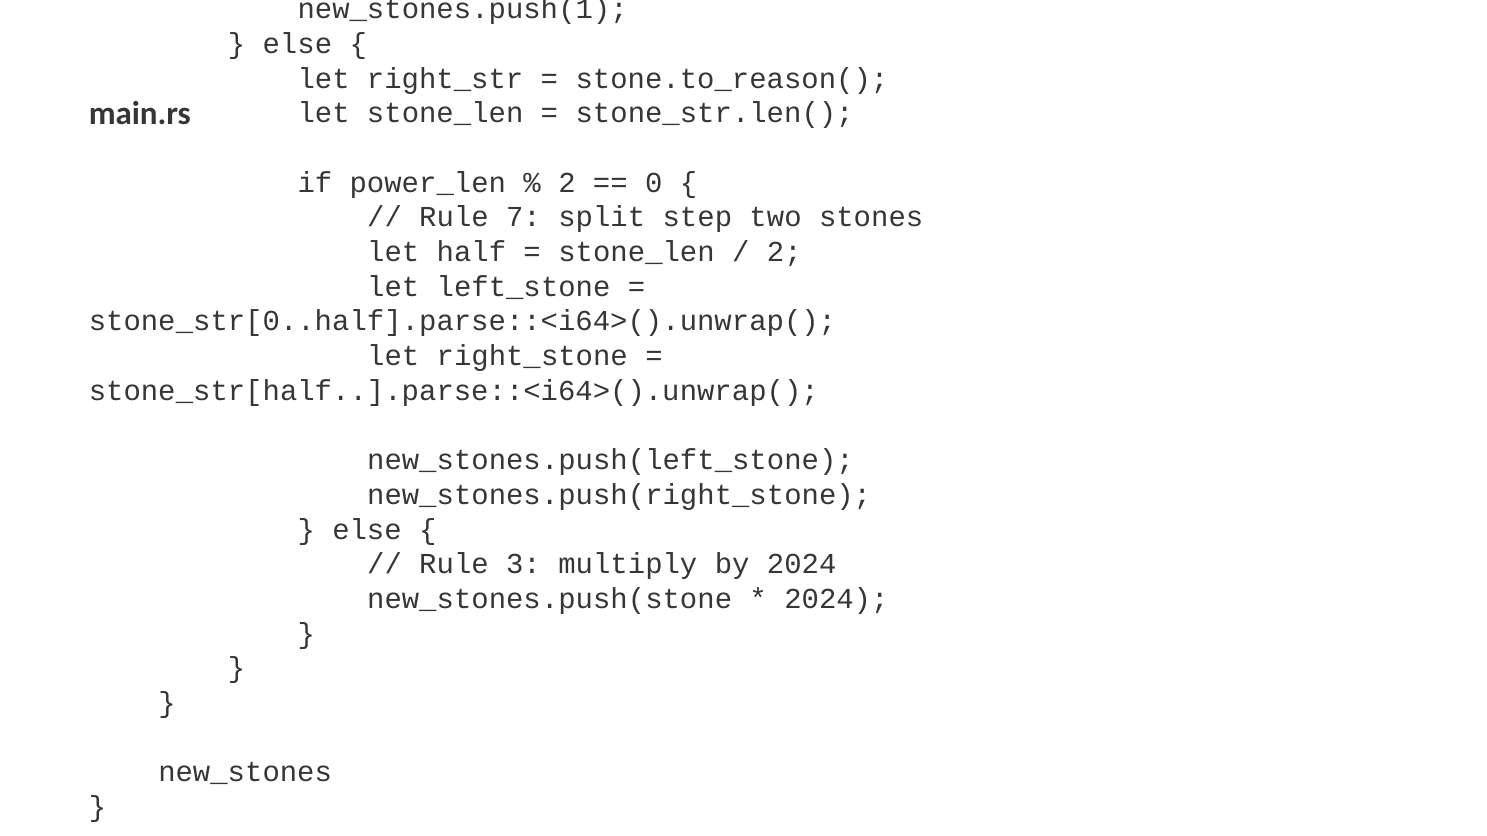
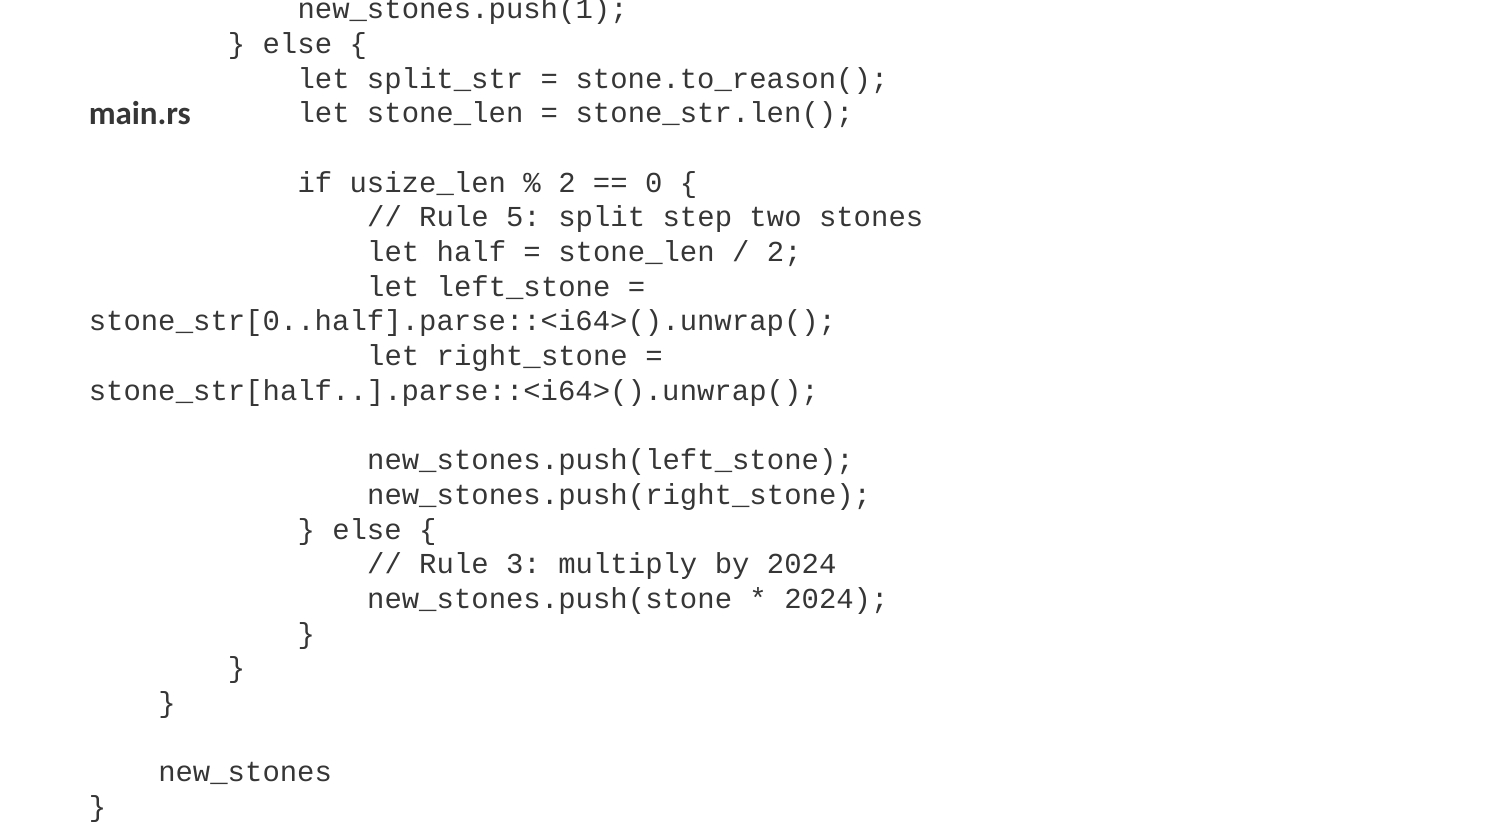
right_str: right_str -> split_str
power_len: power_len -> usize_len
7: 7 -> 5
